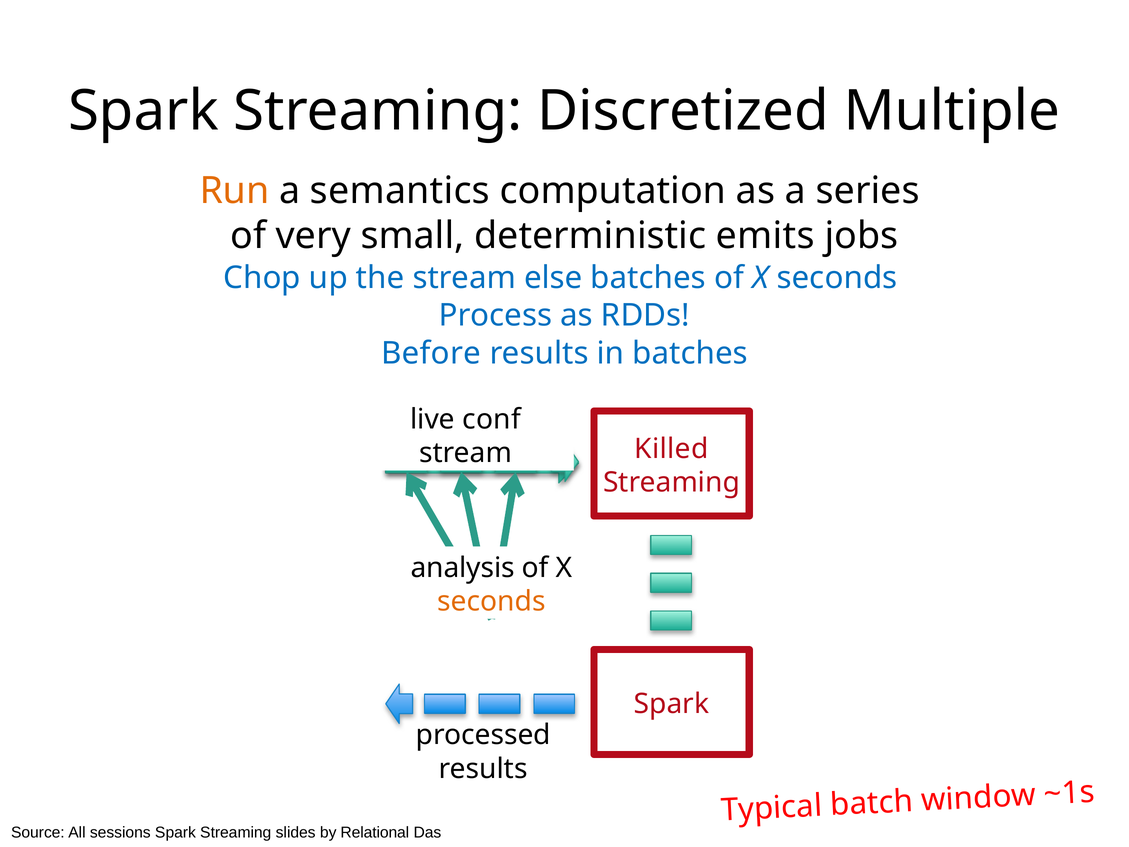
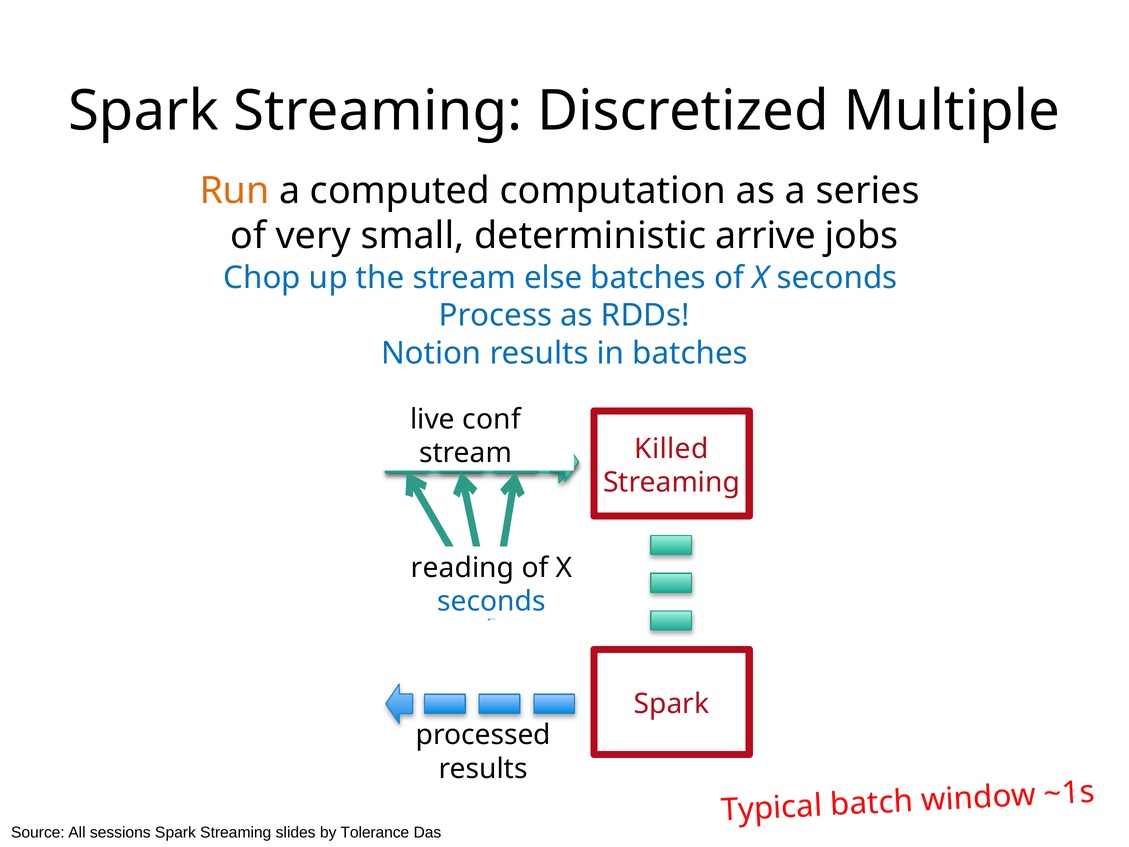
semantics: semantics -> computed
emits: emits -> arrive
Before: Before -> Notion
analysis: analysis -> reading
seconds at (492, 601) colour: orange -> blue
Relational: Relational -> Tolerance
